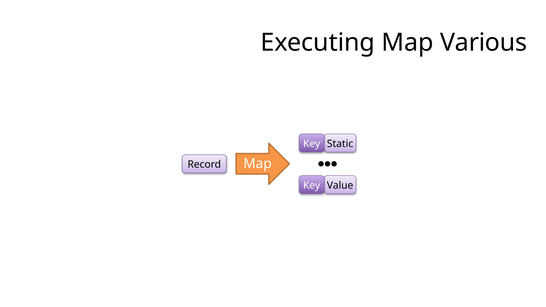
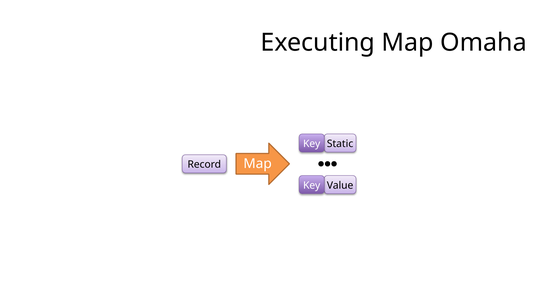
Various: Various -> Omaha
